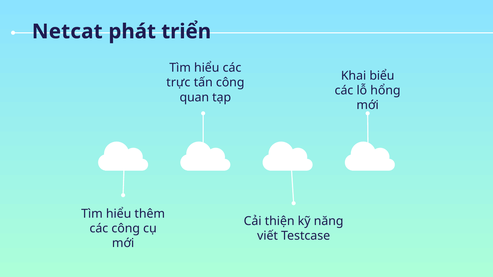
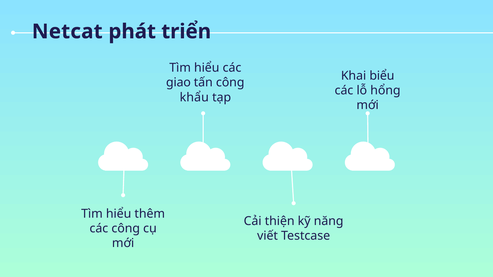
trực: trực -> giao
quan: quan -> khẩu
